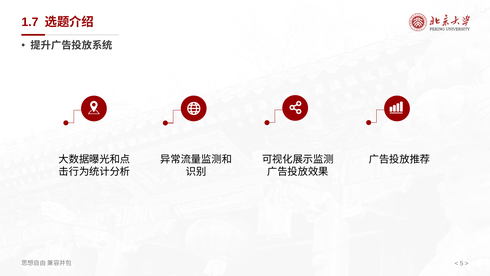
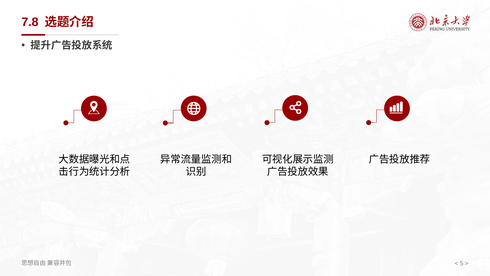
1.7: 1.7 -> 7.8
